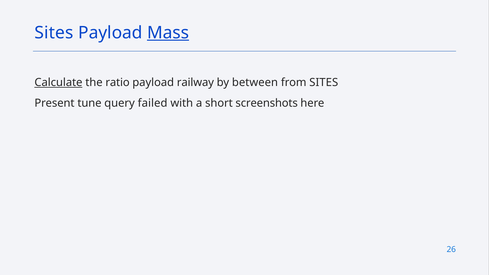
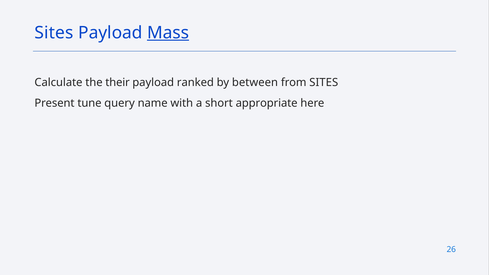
Calculate underline: present -> none
ratio: ratio -> their
railway: railway -> ranked
failed: failed -> name
screenshots: screenshots -> appropriate
